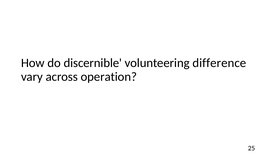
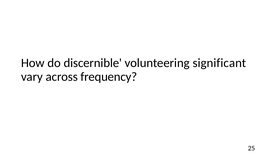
difference: difference -> significant
operation: operation -> frequency
